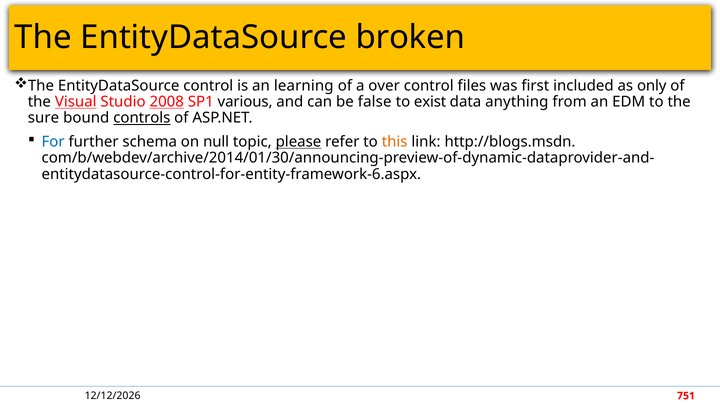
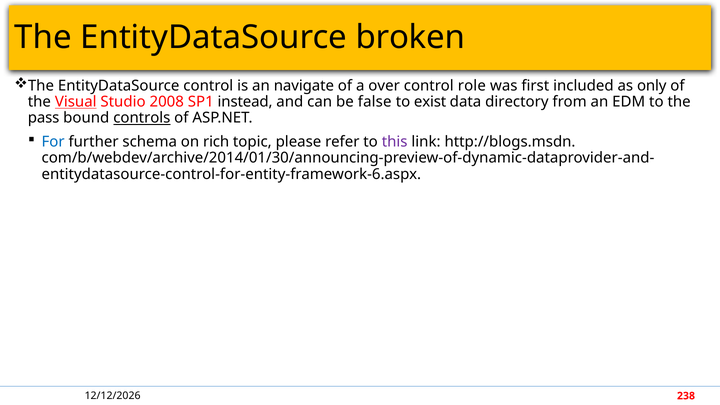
learning: learning -> navigate
files: files -> role
2008 underline: present -> none
various: various -> instead
anything: anything -> directory
sure: sure -> pass
null: null -> rich
please underline: present -> none
this colour: orange -> purple
751: 751 -> 238
